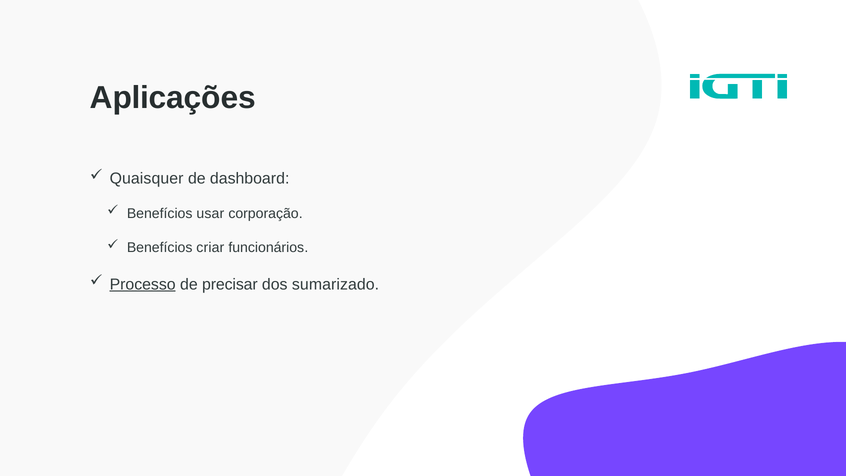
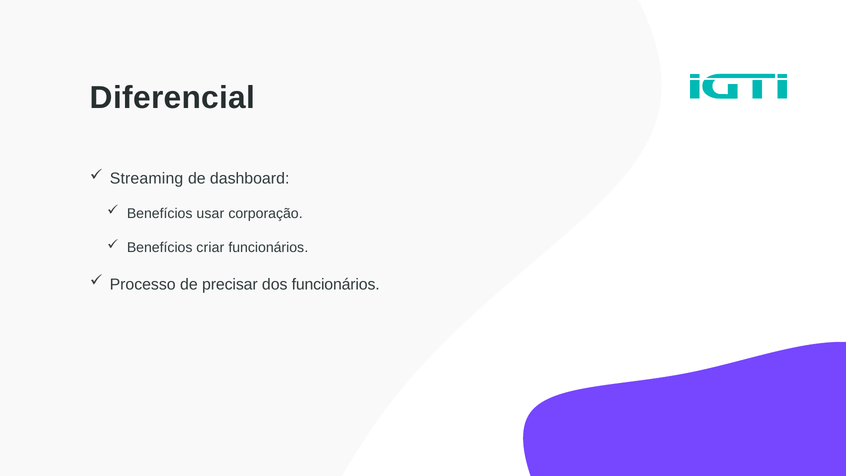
Aplicações: Aplicações -> Diferencial
Quaisquer: Quaisquer -> Streaming
Processo underline: present -> none
dos sumarizado: sumarizado -> funcionários
